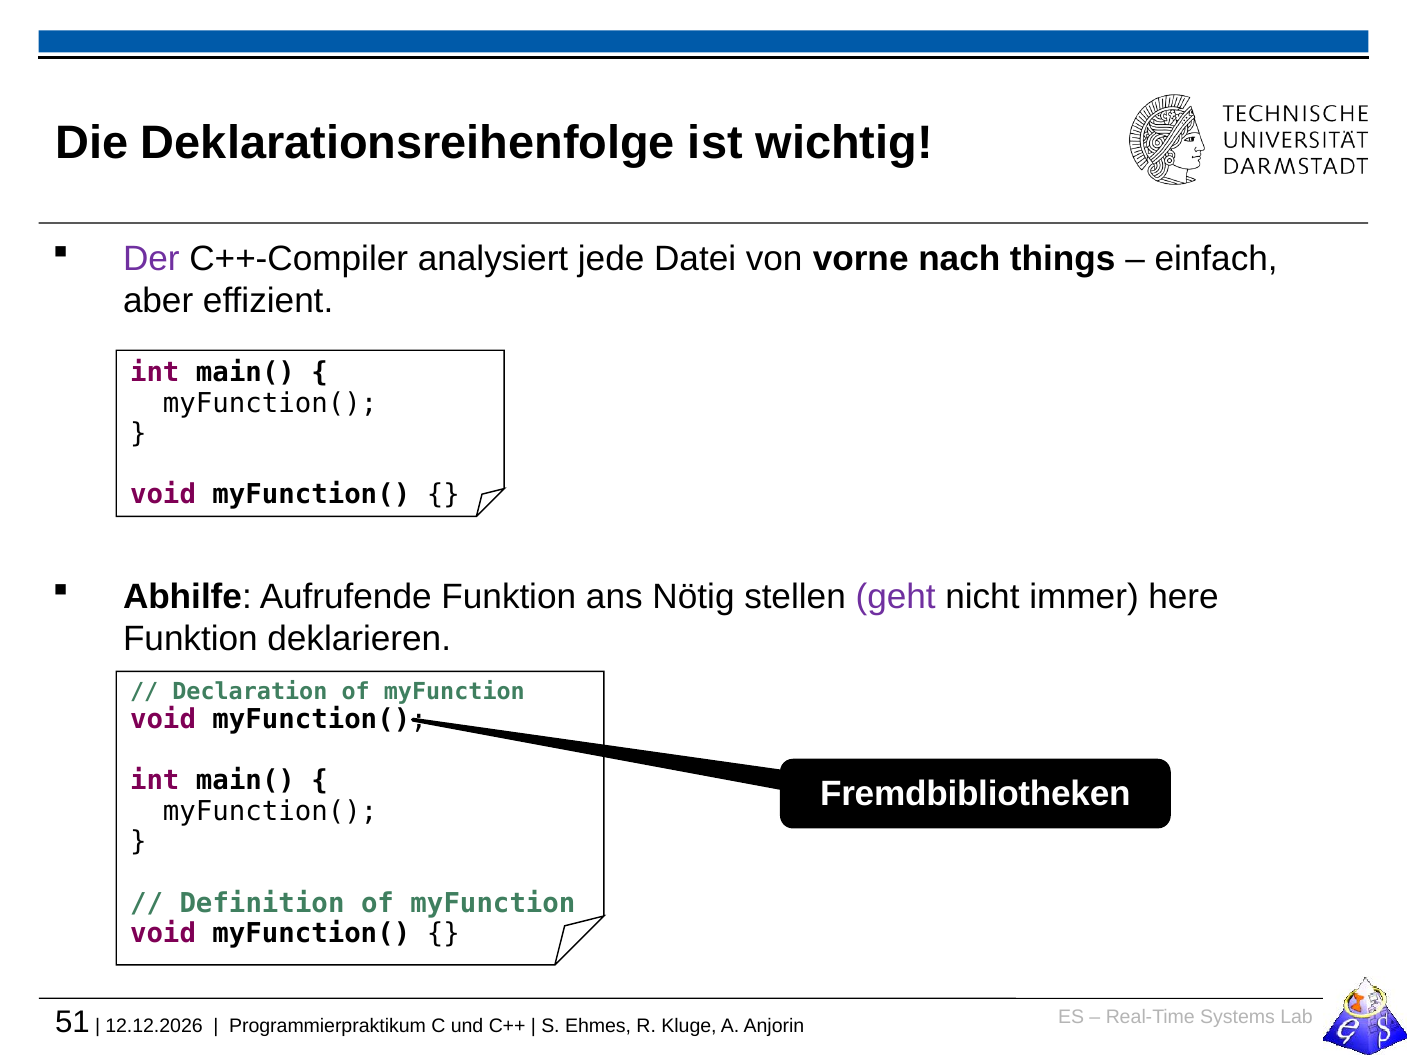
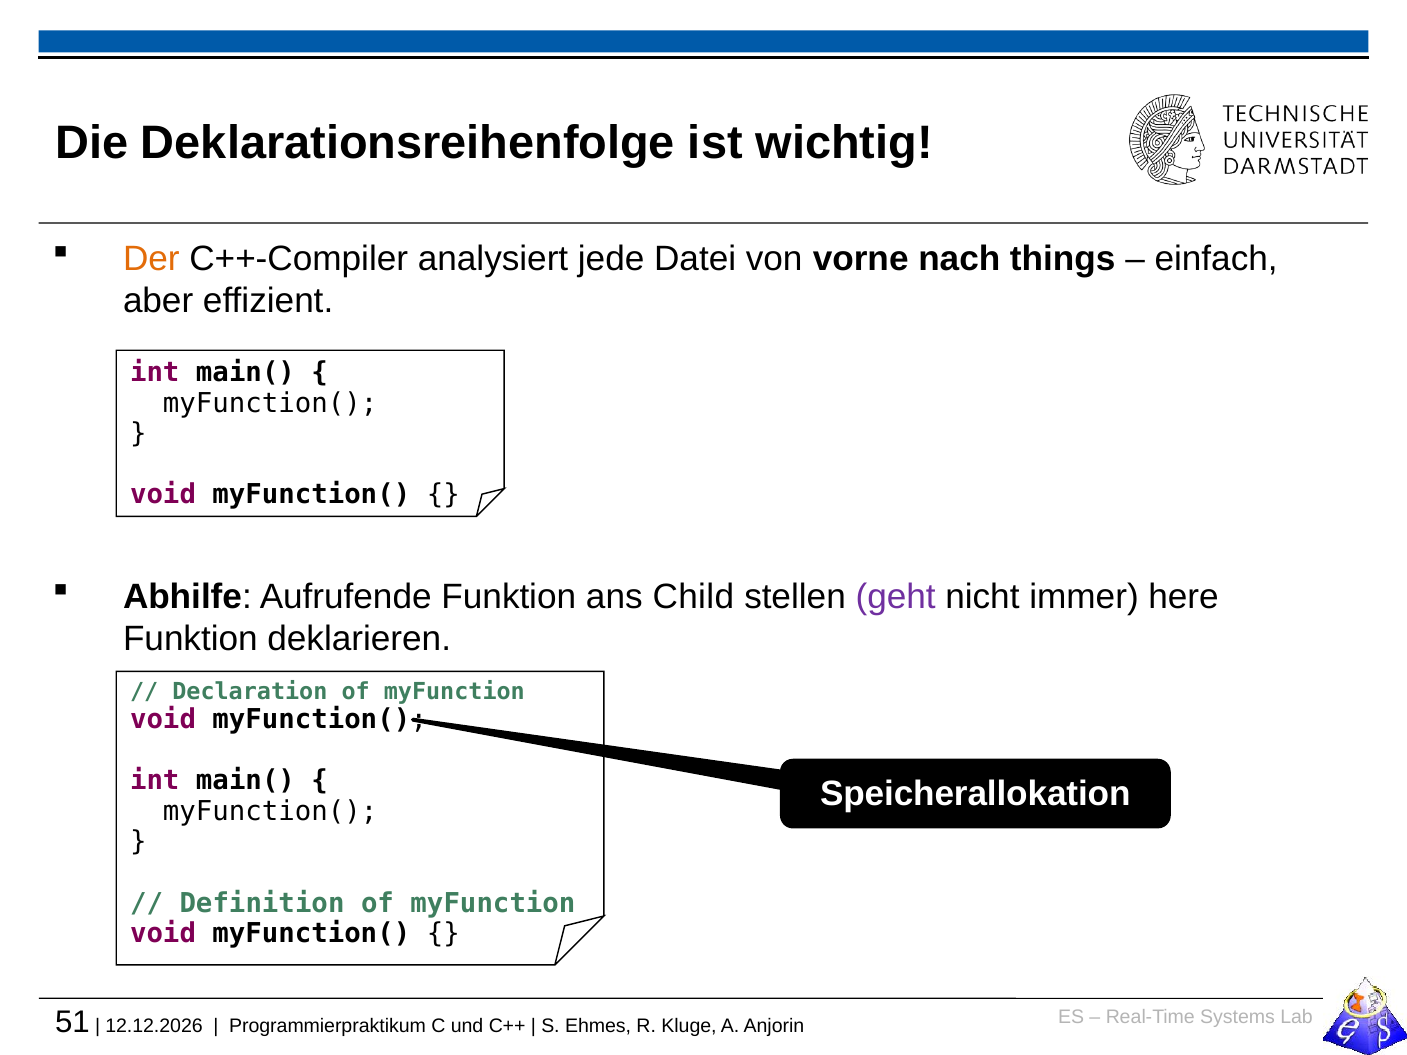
Der colour: purple -> orange
Nötig: Nötig -> Child
Fremdbibliotheken: Fremdbibliotheken -> Speicherallokation
